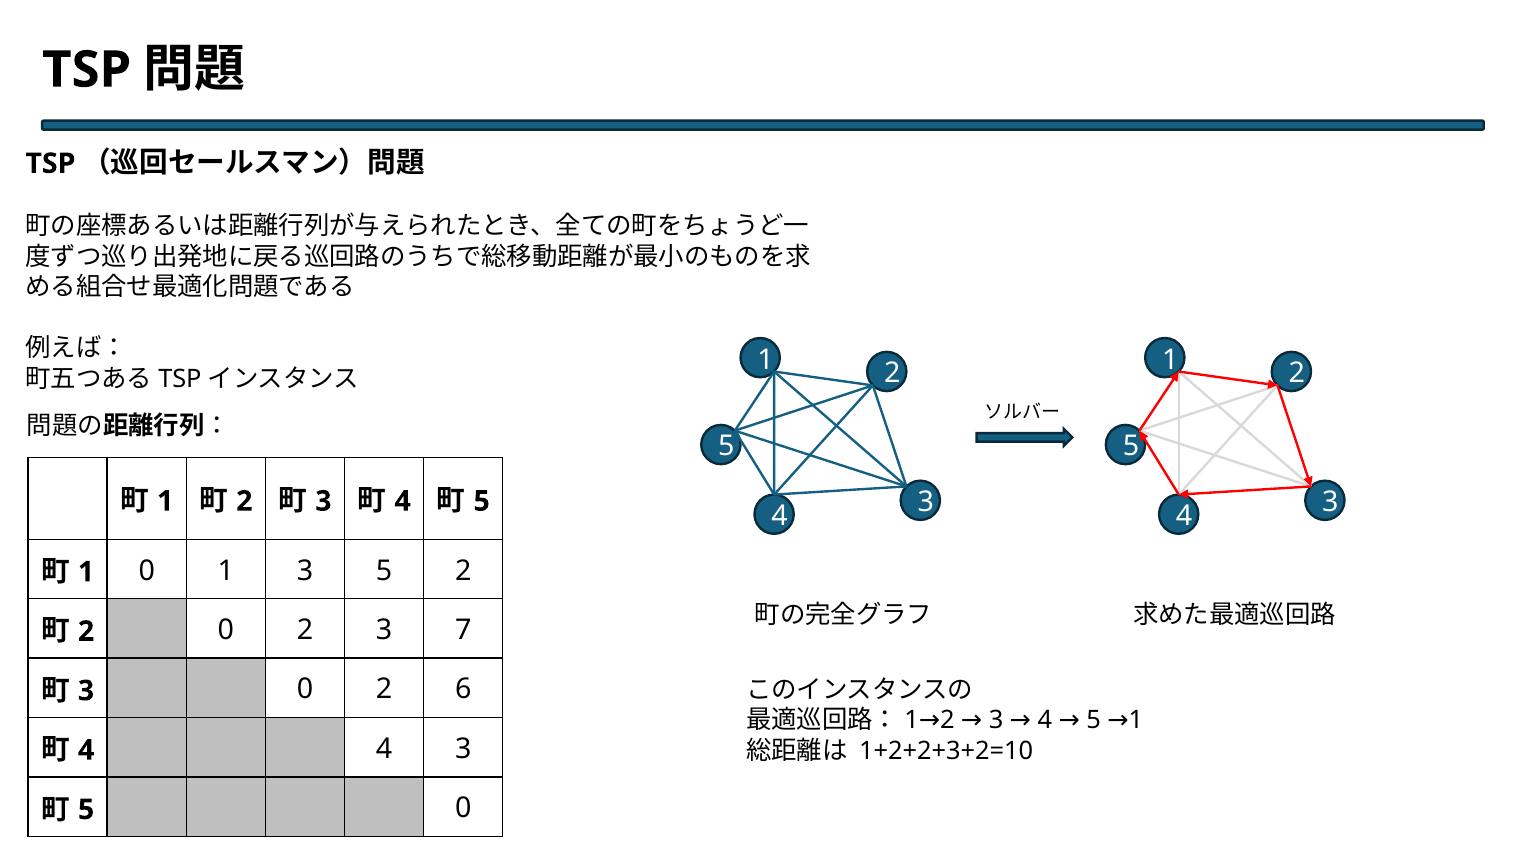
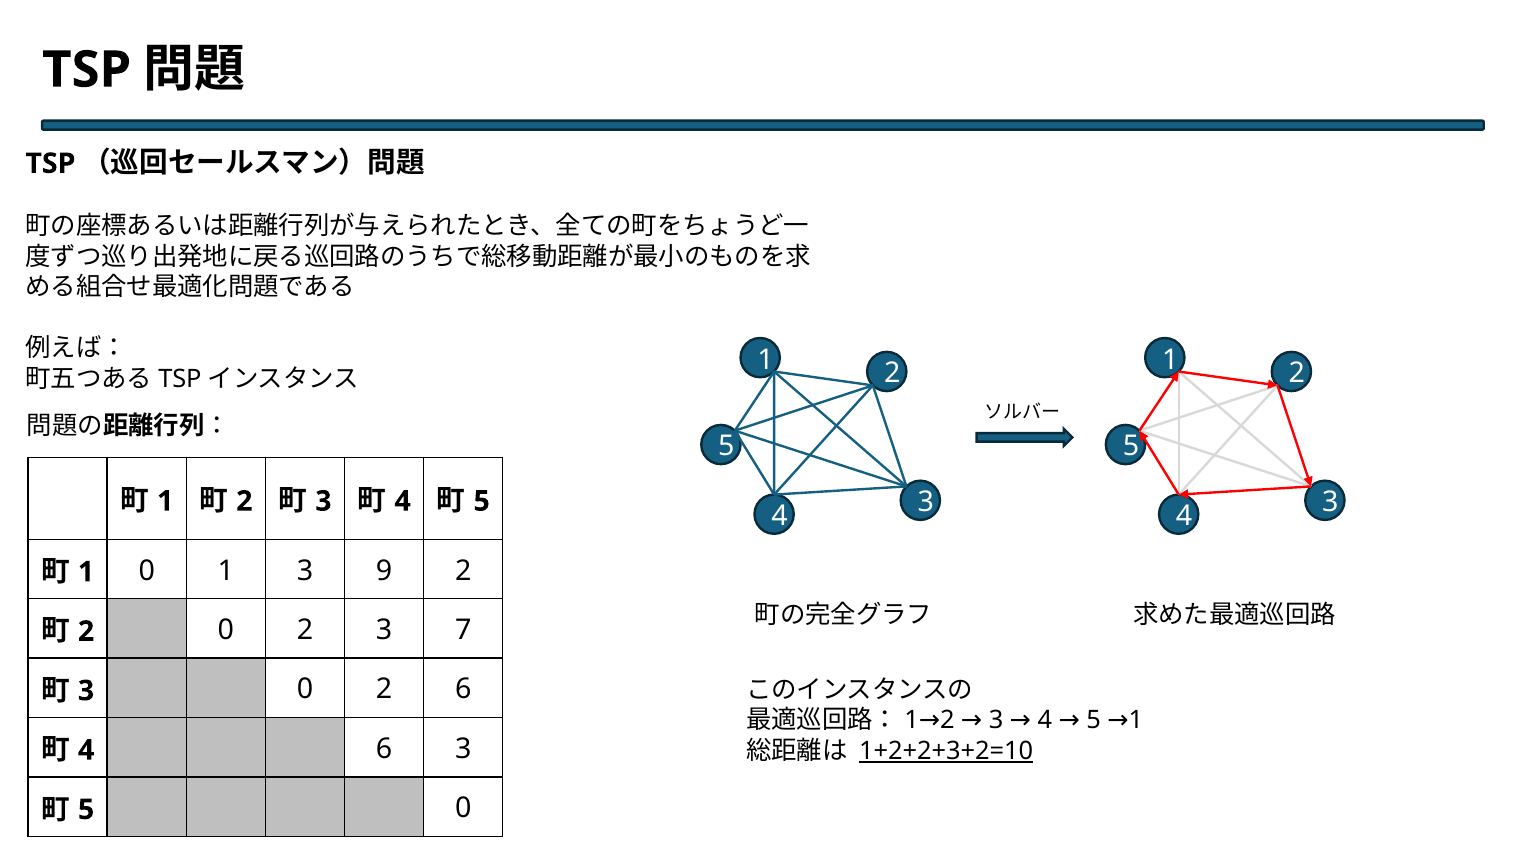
1 3 5: 5 -> 9
4 4: 4 -> 6
1+2+2+3+2=10 underline: none -> present
